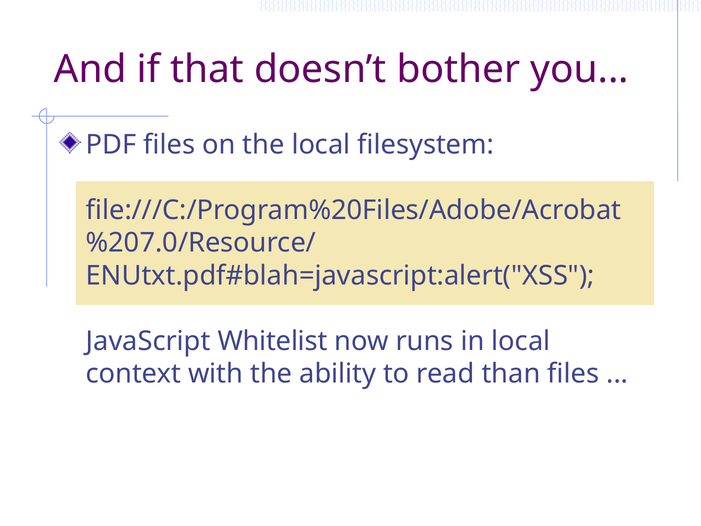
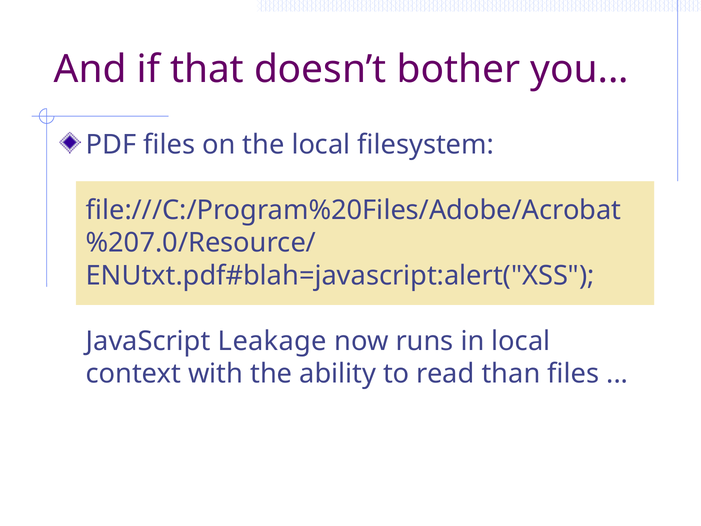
Whitelist: Whitelist -> Leakage
